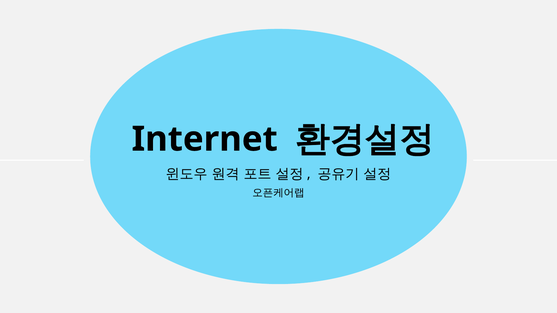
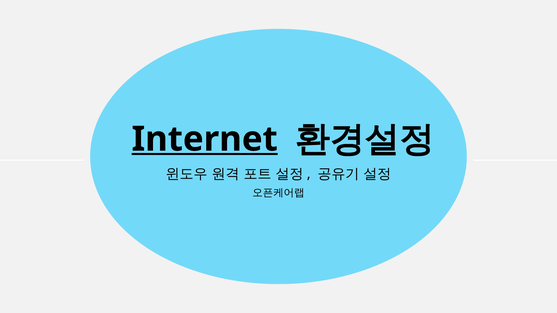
Internet underline: none -> present
